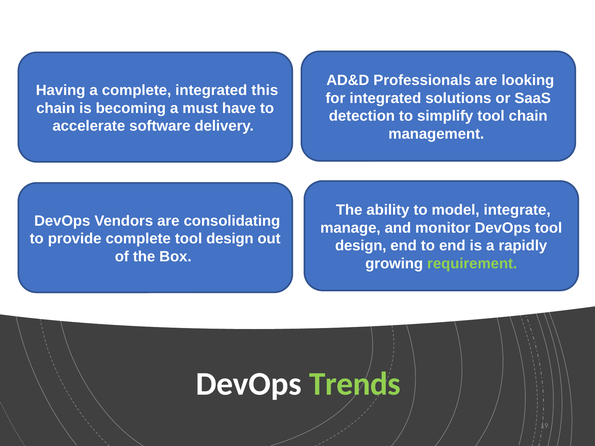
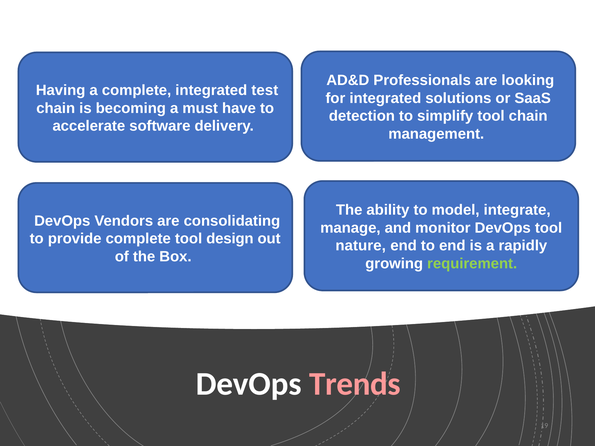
this: this -> test
design at (361, 246): design -> nature
Trends colour: light green -> pink
